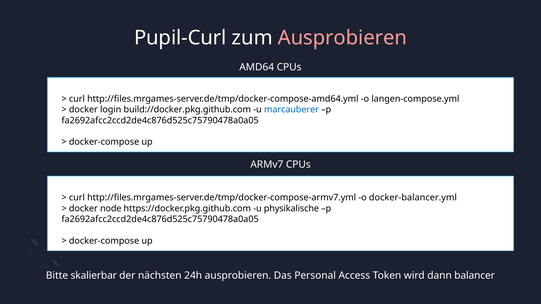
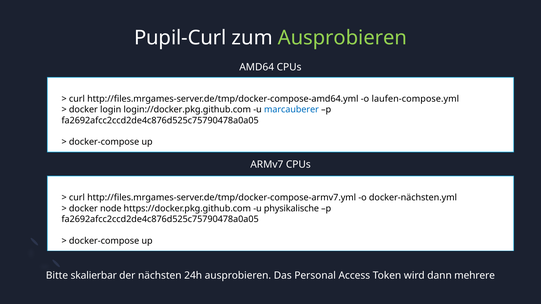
Ausprobieren at (342, 38) colour: pink -> light green
langen-compose.yml: langen-compose.yml -> laufen-compose.yml
build://docker.pkg.github.com: build://docker.pkg.github.com -> login://docker.pkg.github.com
docker-balancer.yml: docker-balancer.yml -> docker-nächsten.yml
balancer: balancer -> mehrere
